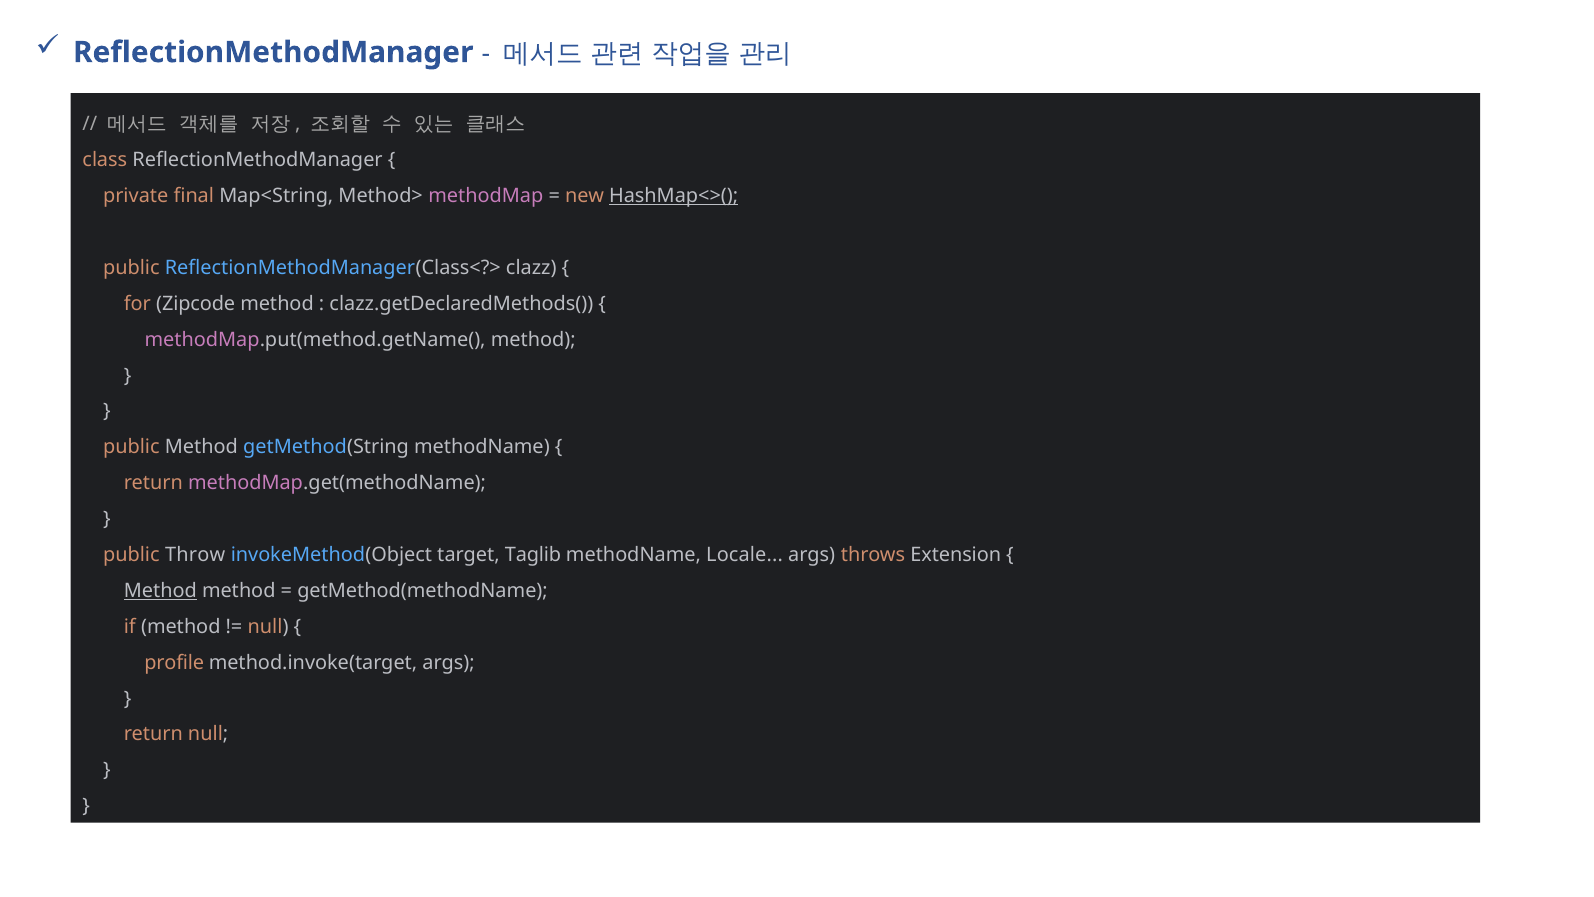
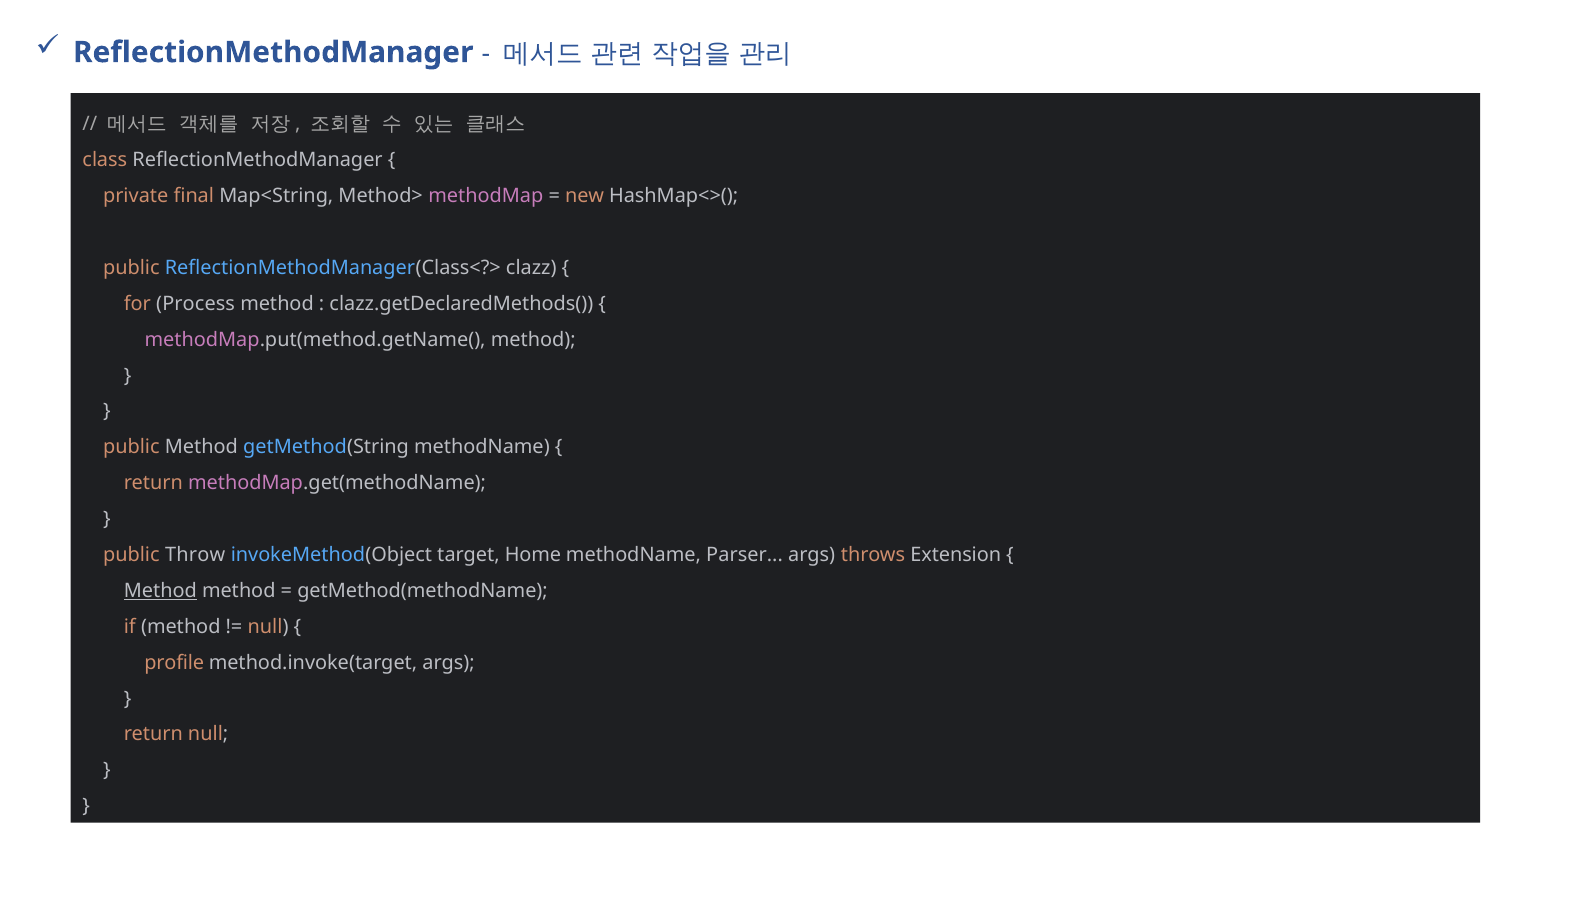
HashMap<>( underline: present -> none
Zipcode: Zipcode -> Process
Taglib: Taglib -> Home
Locale: Locale -> Parser
